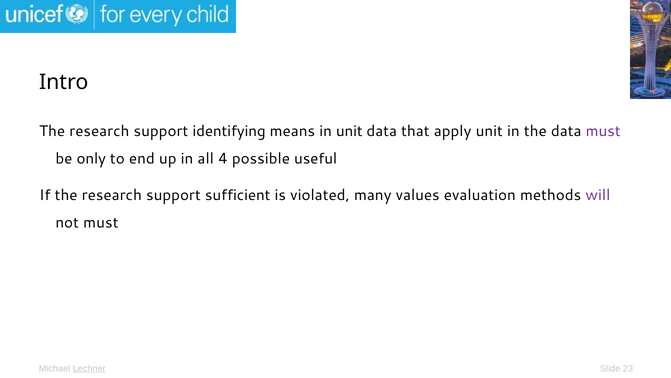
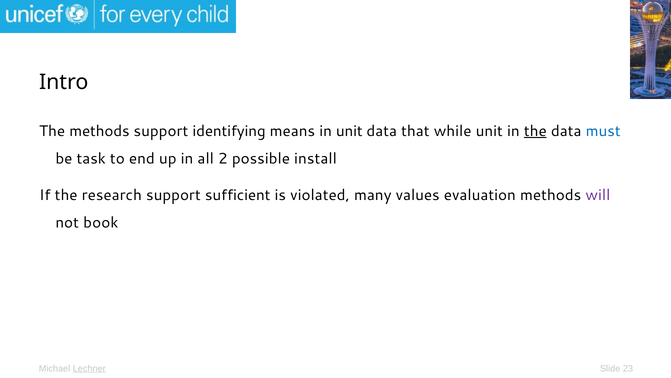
research at (99, 131): research -> methods
apply: apply -> while
the at (535, 131) underline: none -> present
must at (603, 131) colour: purple -> blue
only: only -> task
4: 4 -> 2
useful: useful -> install
not must: must -> book
